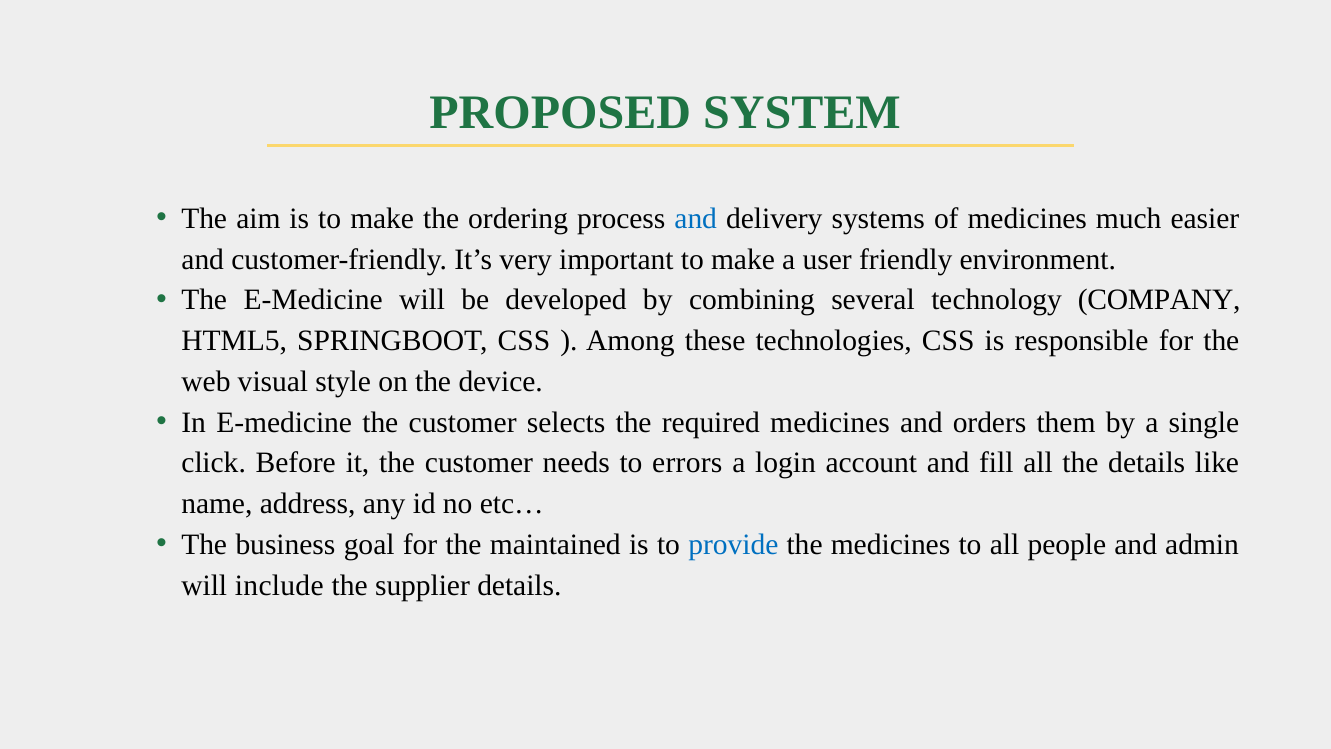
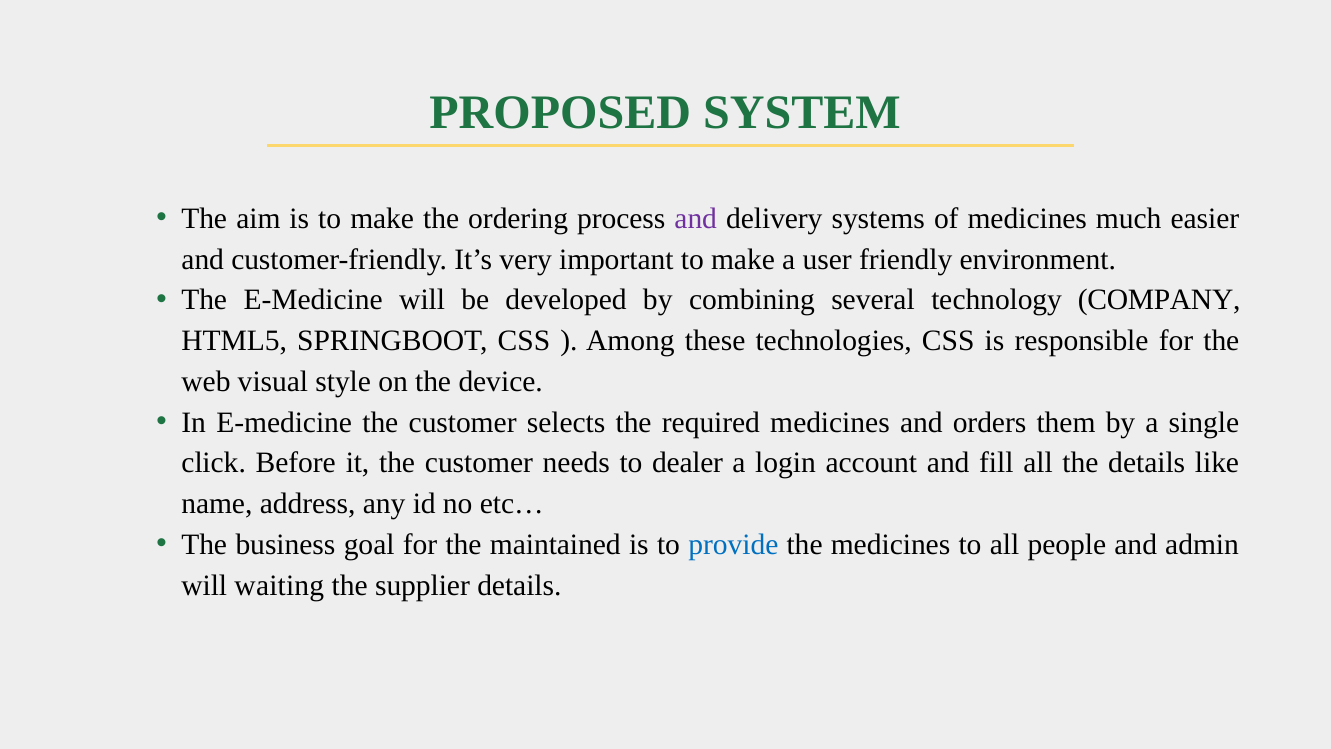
and at (696, 218) colour: blue -> purple
errors: errors -> dealer
include: include -> waiting
